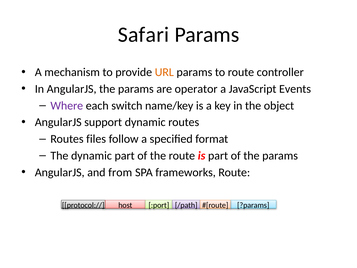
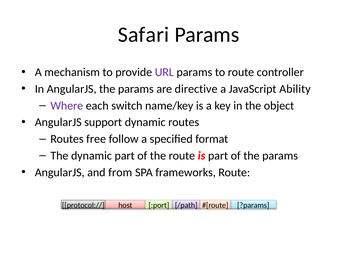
URL colour: orange -> purple
operator: operator -> directive
Events: Events -> Ability
files: files -> free
